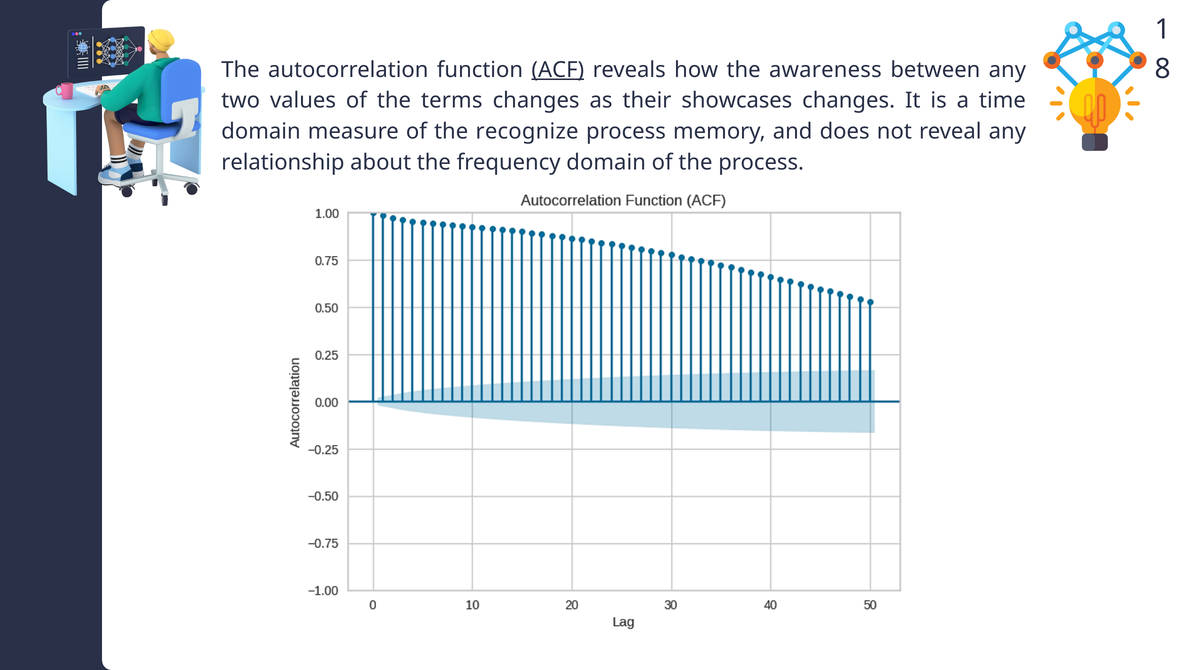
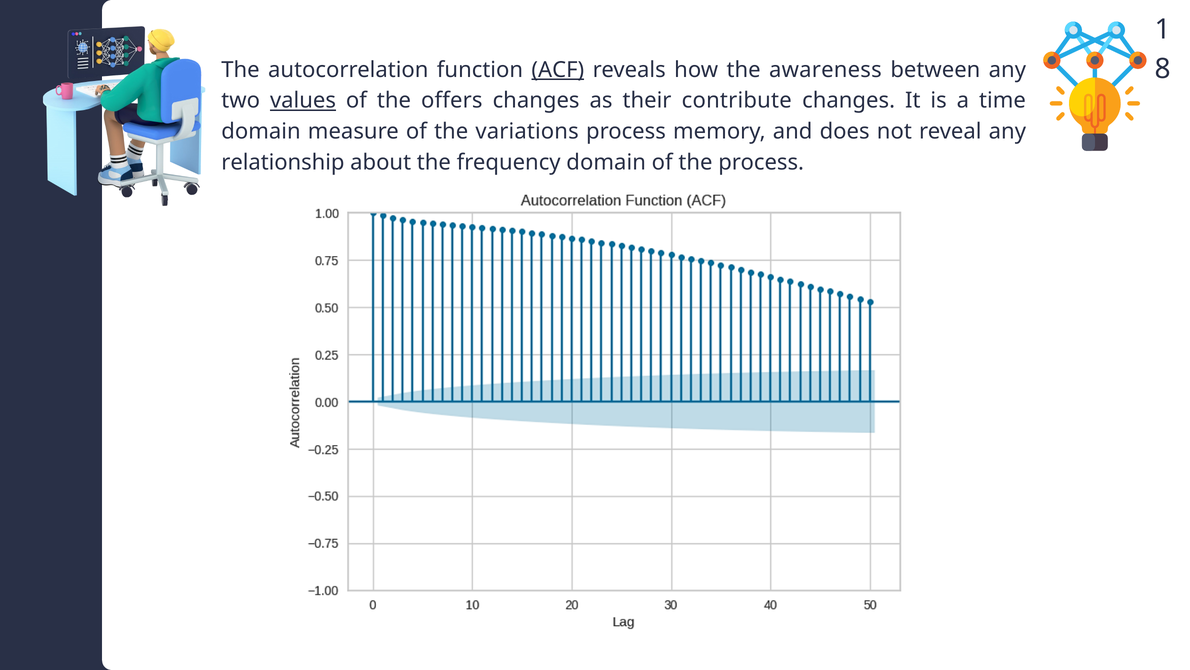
values underline: none -> present
terms: terms -> offers
showcases: showcases -> contribute
recognize: recognize -> variations
